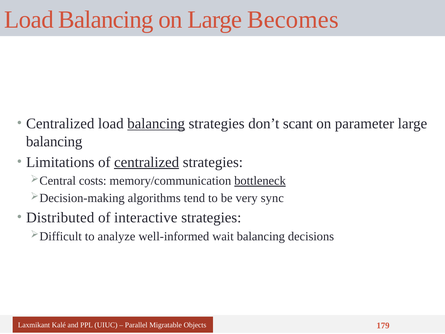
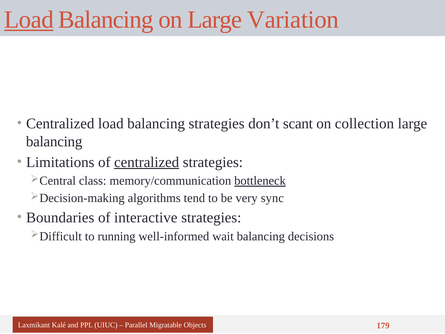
Load at (29, 20) underline: none -> present
Becomes: Becomes -> Variation
balancing at (156, 124) underline: present -> none
parameter: parameter -> collection
costs: costs -> class
Distributed: Distributed -> Boundaries
analyze: analyze -> running
